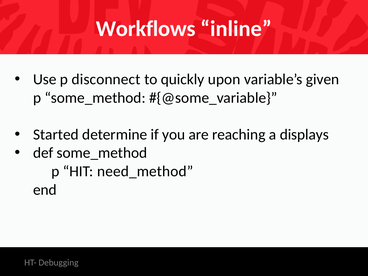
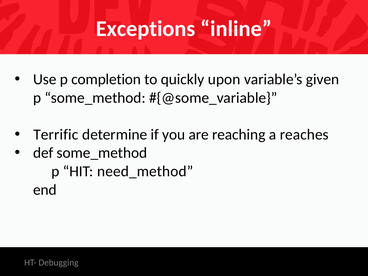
Workflows: Workflows -> Exceptions
disconnect: disconnect -> completion
Started: Started -> Terrific
displays: displays -> reaches
